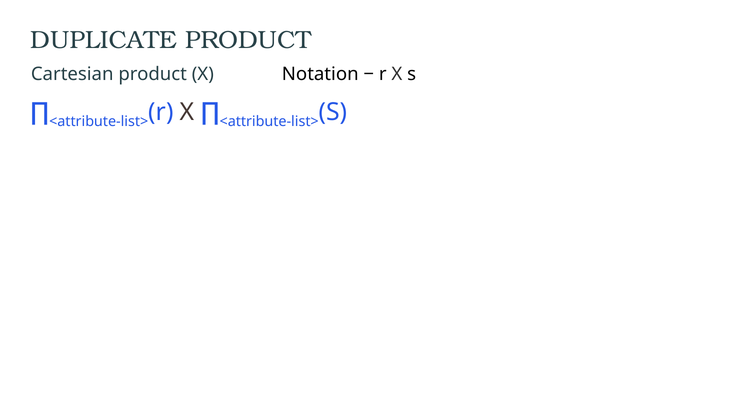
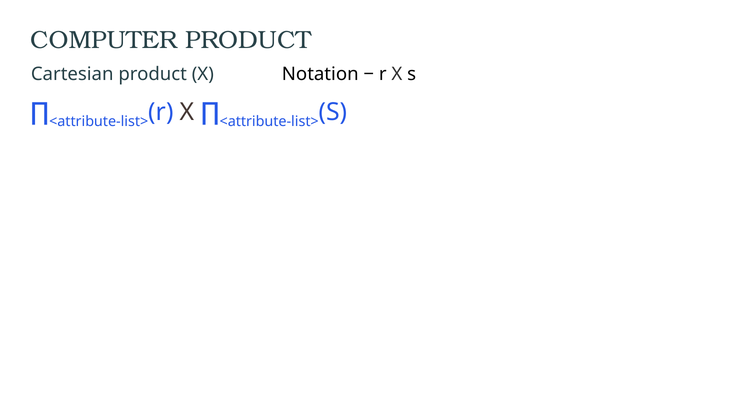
DUPLICATE: DUPLICATE -> COMPUTER
